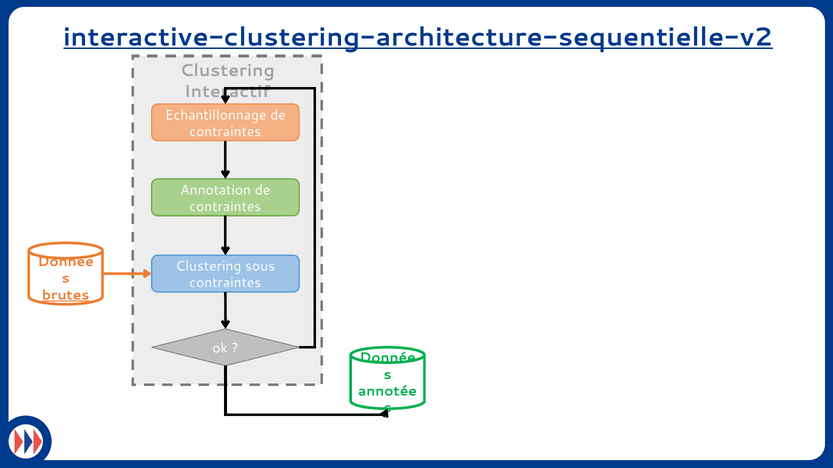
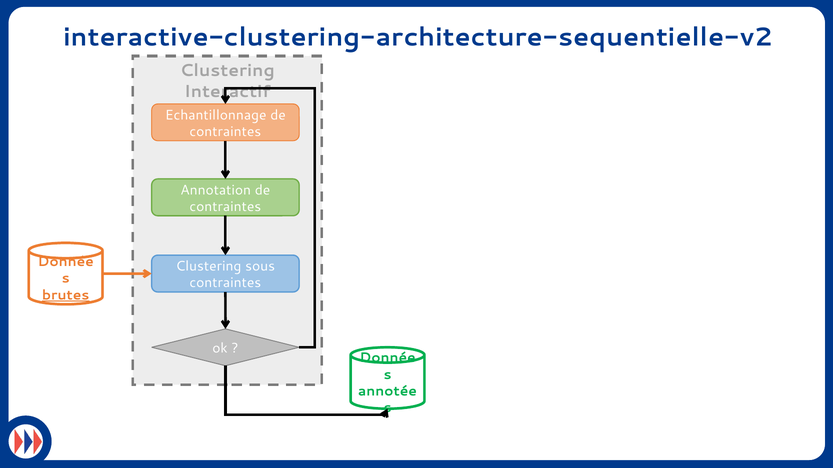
interactive-clustering-architecture-sequentielle-v2 underline: present -> none
